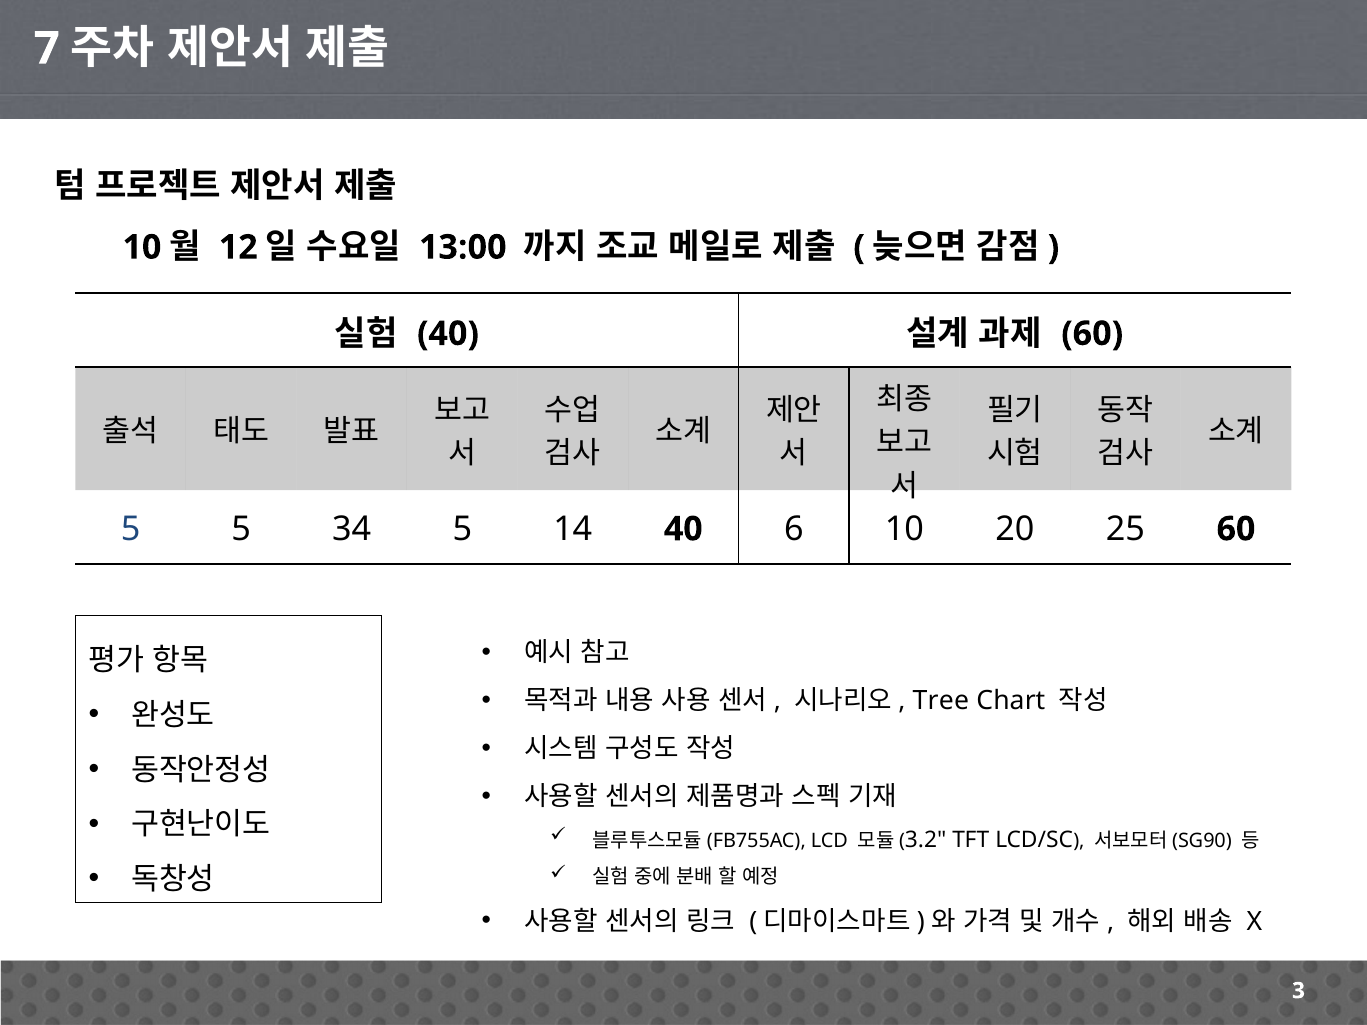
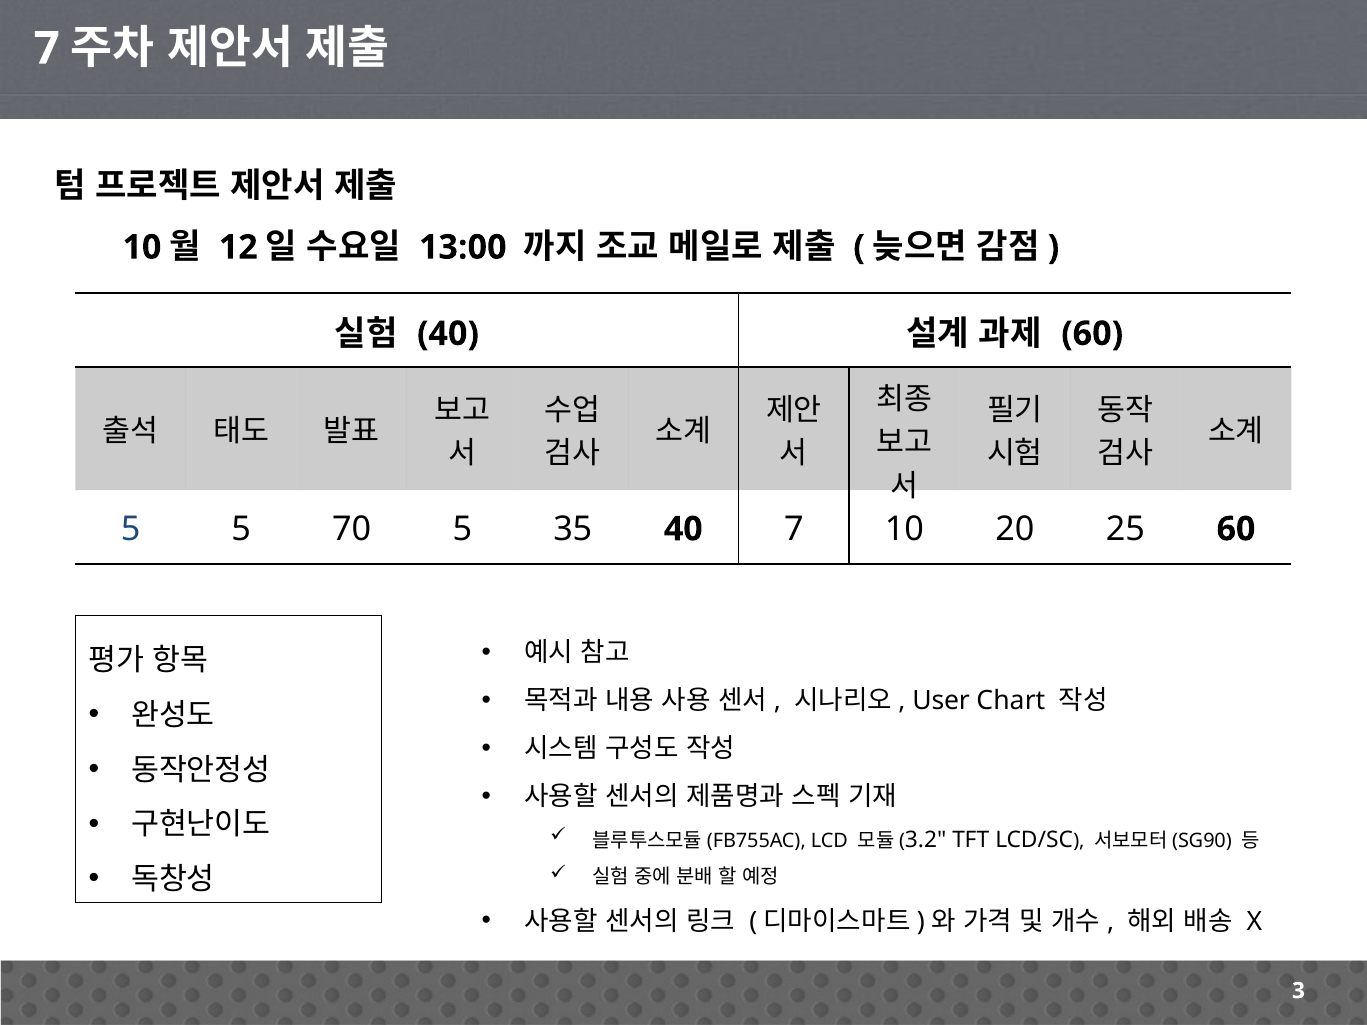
34: 34 -> 70
14: 14 -> 35
40 6: 6 -> 7
Tree: Tree -> User
